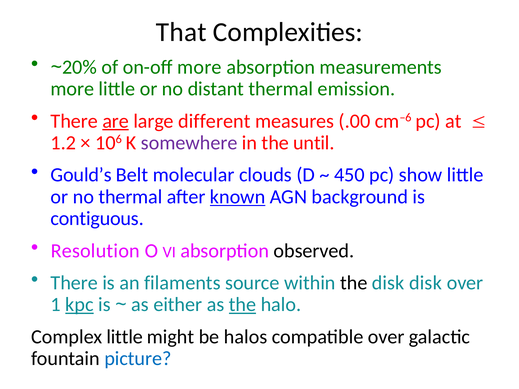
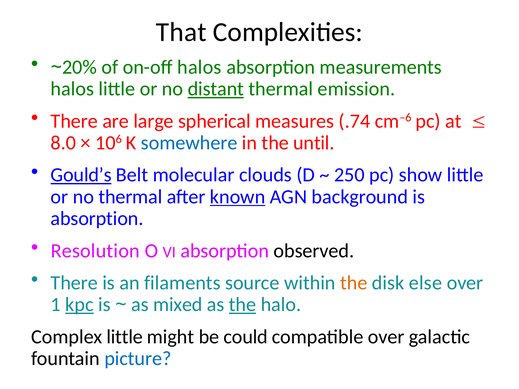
on-off more: more -> halos
more at (72, 89): more -> halos
distant underline: none -> present
are underline: present -> none
different: different -> spherical
.00: .00 -> .74
1.2: 1.2 -> 8.0
somewhere colour: purple -> blue
Gould’s underline: none -> present
450: 450 -> 250
contiguous at (97, 219): contiguous -> absorption
the at (354, 283) colour: black -> orange
disk disk: disk -> else
either: either -> mixed
halos: halos -> could
